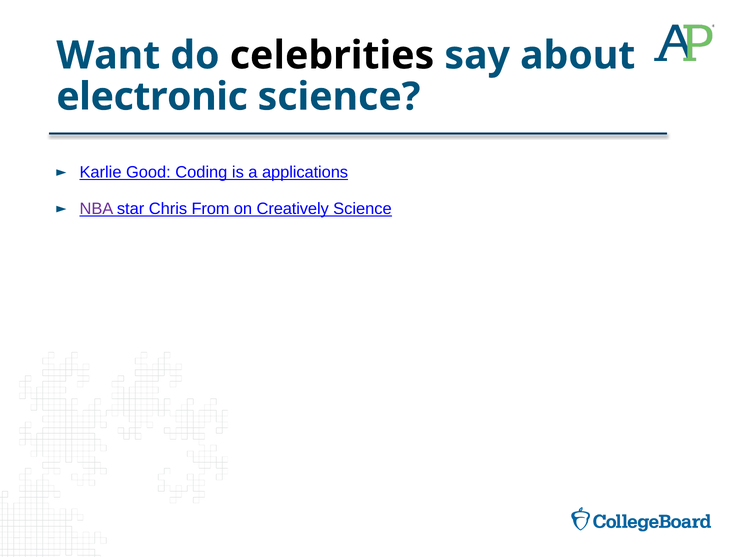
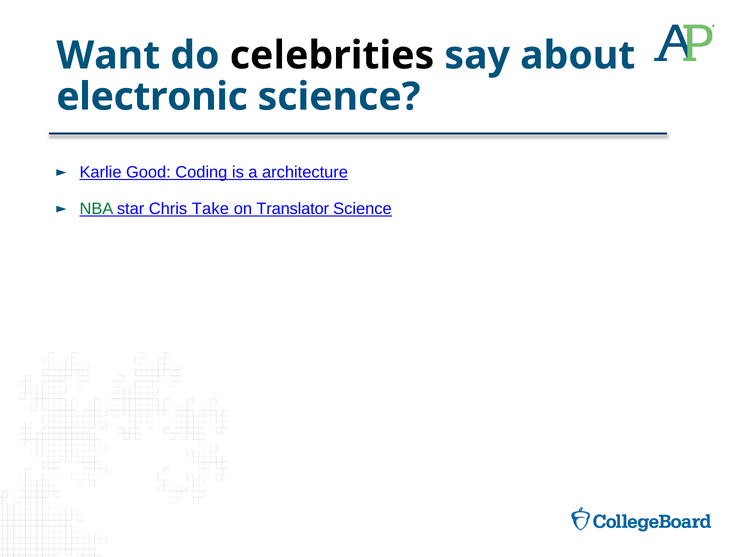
applications: applications -> architecture
NBA colour: purple -> green
From: From -> Take
Creatively: Creatively -> Translator
